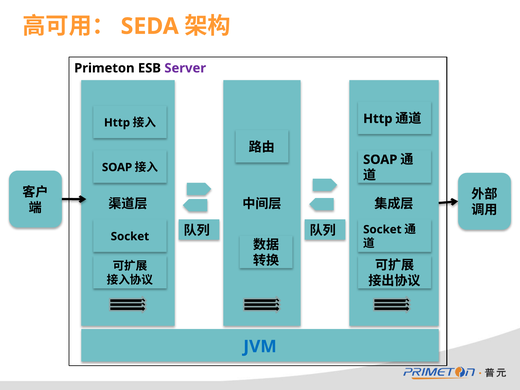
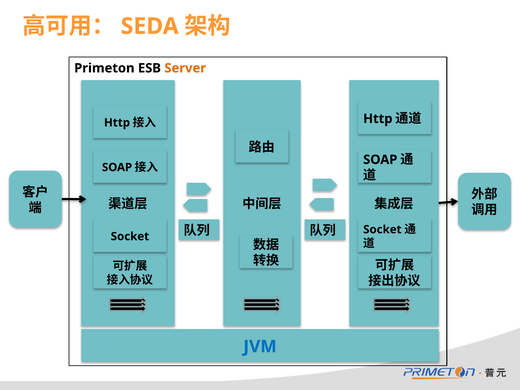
Server colour: purple -> orange
